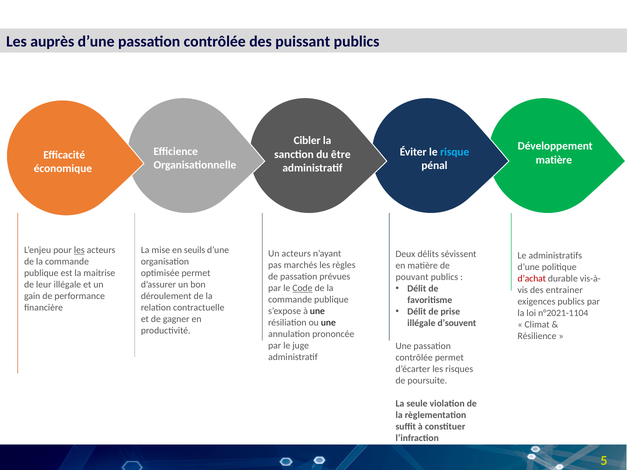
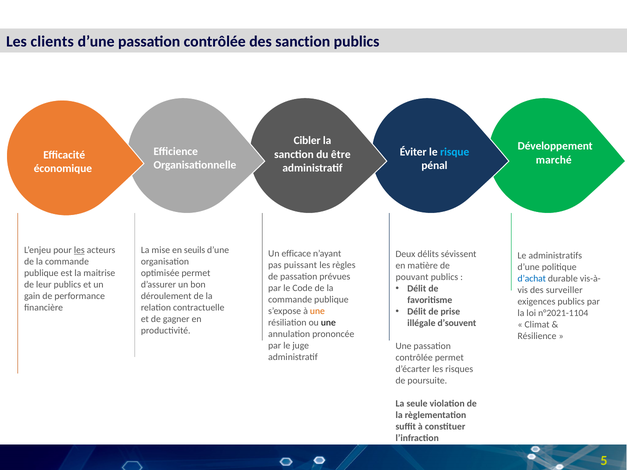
auprès: auprès -> clients
des puissant: puissant -> sanction
matière at (554, 160): matière -> marché
Un acteurs: acteurs -> efficace
marchés: marchés -> puissant
d’achat colour: red -> blue
leur illégale: illégale -> publics
Code underline: present -> none
entrainer: entrainer -> surveiller
une at (317, 311) colour: black -> orange
